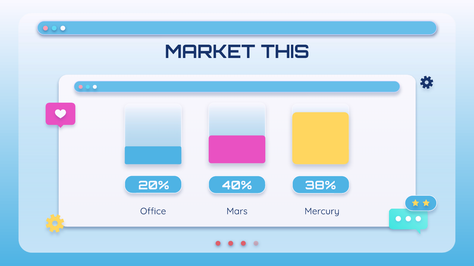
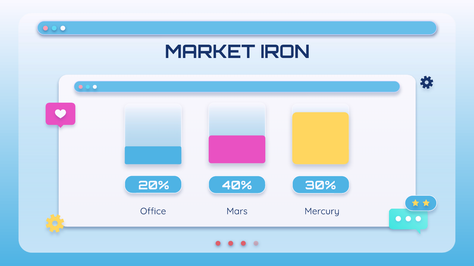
THIS: THIS -> IRON
38%: 38% -> 30%
